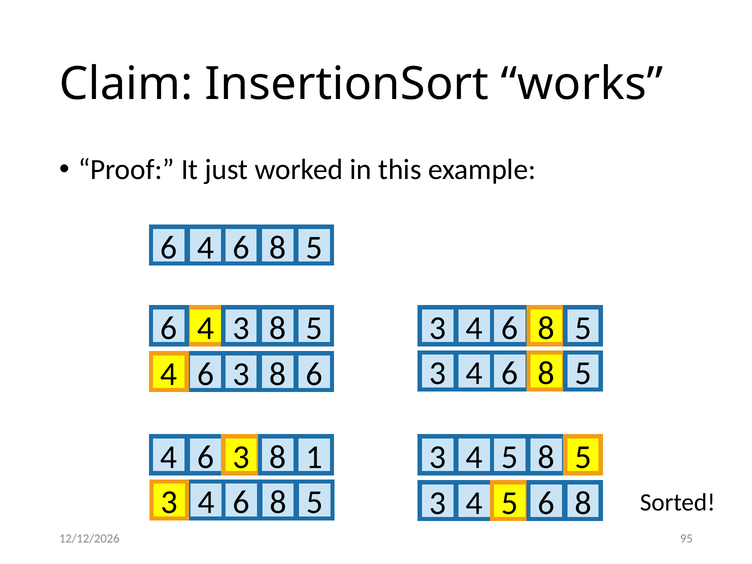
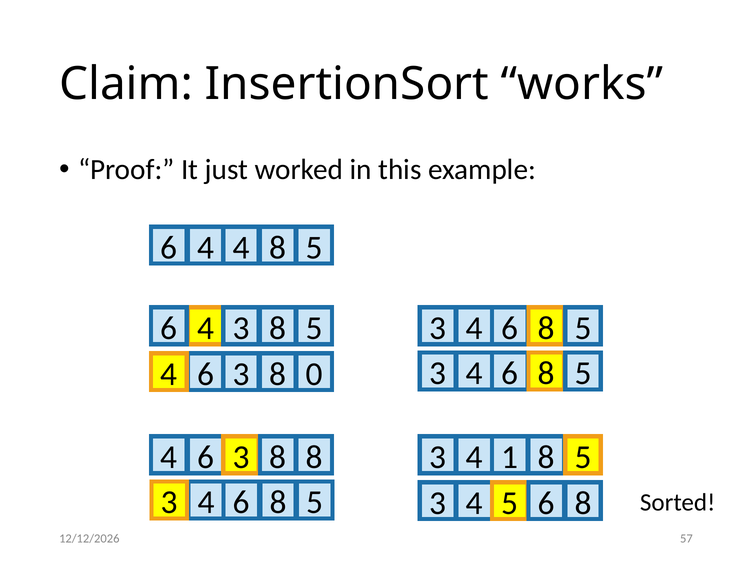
6 at (241, 248): 6 -> 4
8 6: 6 -> 0
8 1: 1 -> 8
5 at (510, 457): 5 -> 1
95: 95 -> 57
